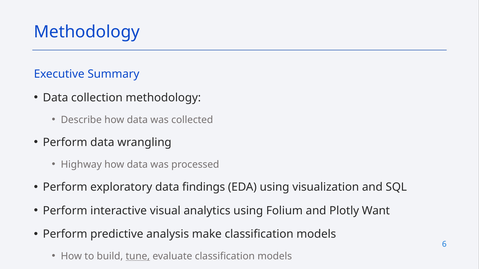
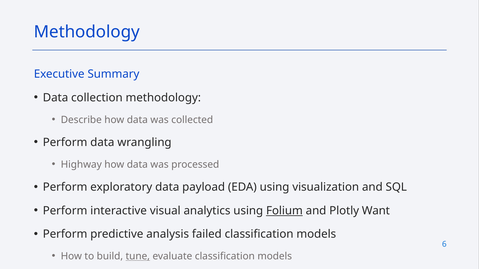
findings: findings -> payload
Folium underline: none -> present
make: make -> failed
